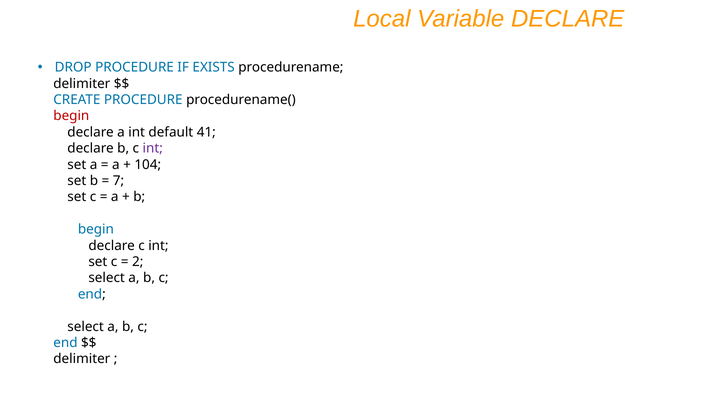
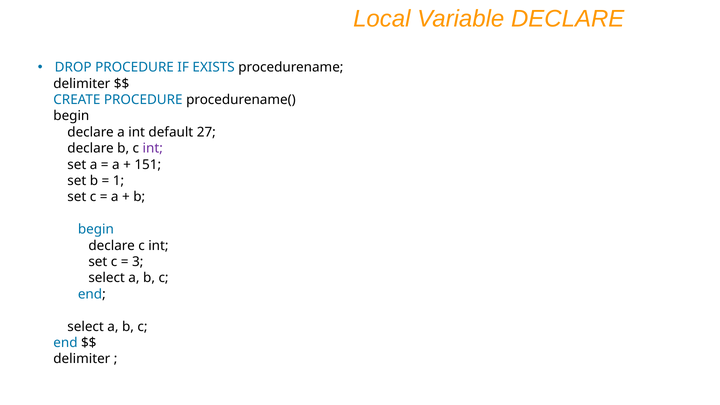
begin at (71, 116) colour: red -> black
41: 41 -> 27
104: 104 -> 151
7: 7 -> 1
2: 2 -> 3
